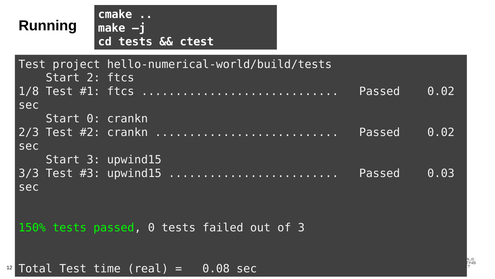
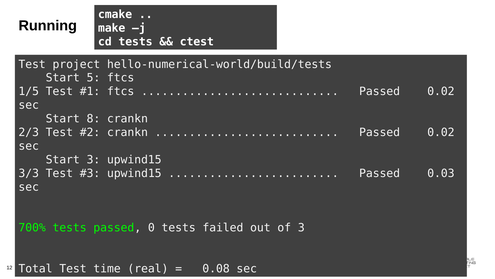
2: 2 -> 5
1/8: 1/8 -> 1/5
Start 0: 0 -> 8
150%: 150% -> 700%
